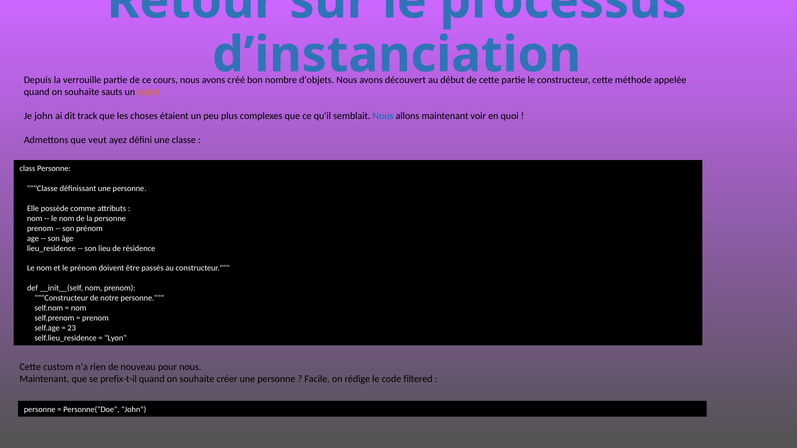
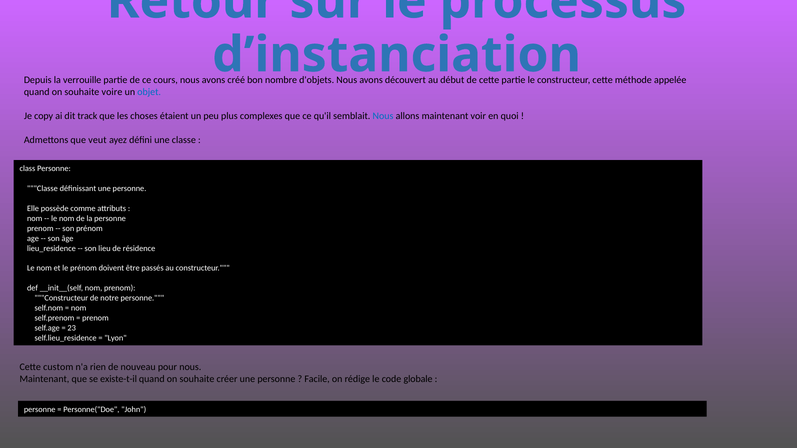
sauts: sauts -> voire
objet colour: orange -> blue
Je john: john -> copy
prefix-t-il: prefix-t-il -> existe-t-il
filtered: filtered -> globale
